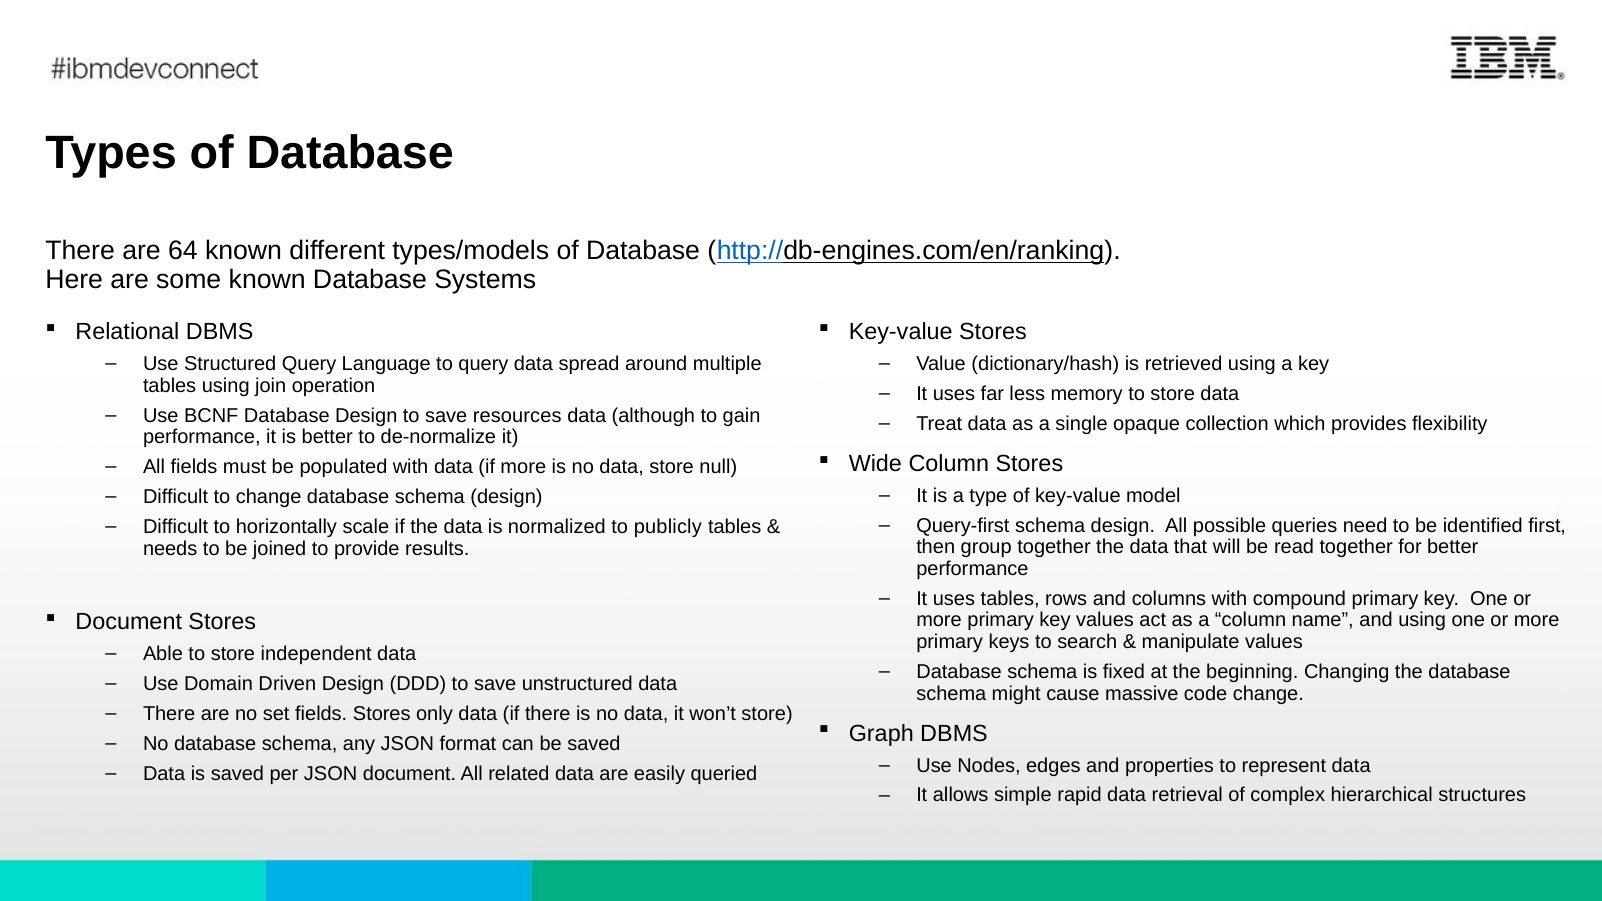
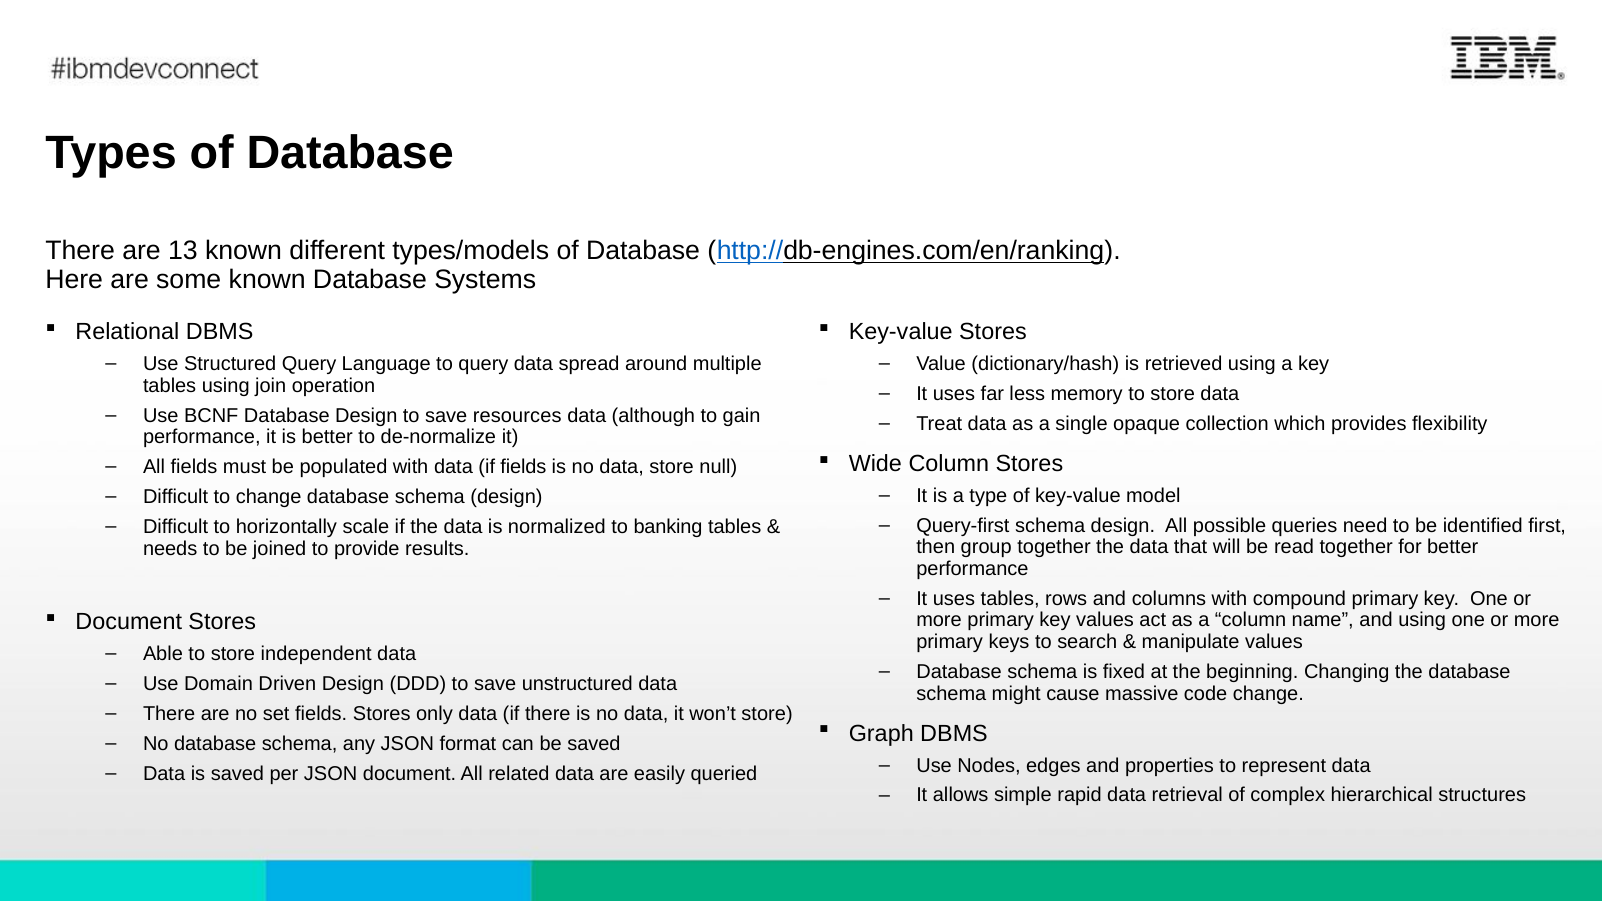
64: 64 -> 13
if more: more -> fields
publicly: publicly -> banking
